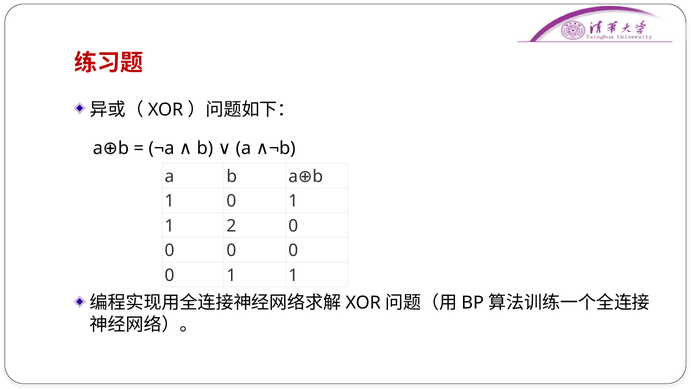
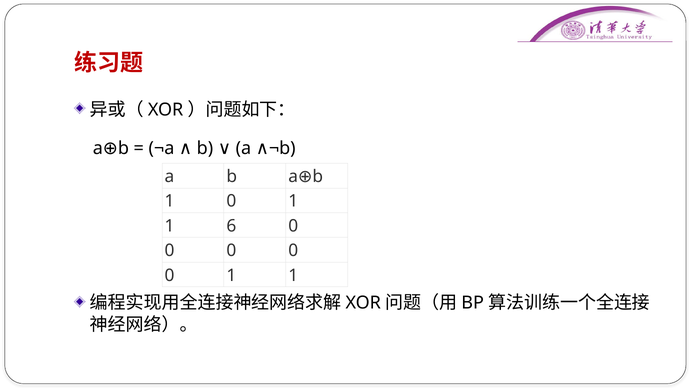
2: 2 -> 6
